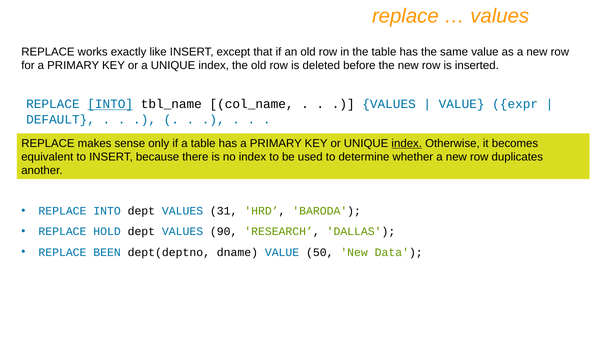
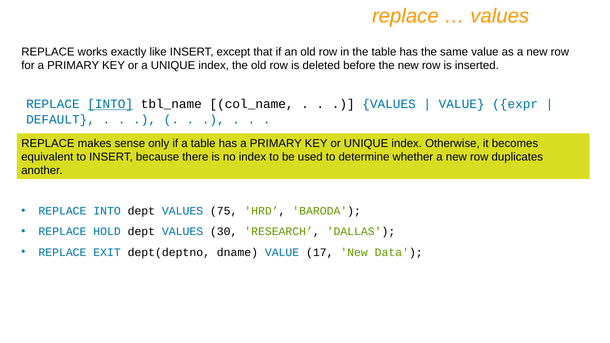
index at (407, 143) underline: present -> none
31: 31 -> 75
90: 90 -> 30
BEEN: BEEN -> EXIT
50: 50 -> 17
